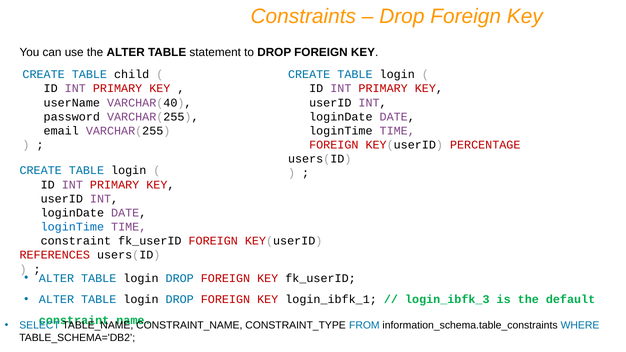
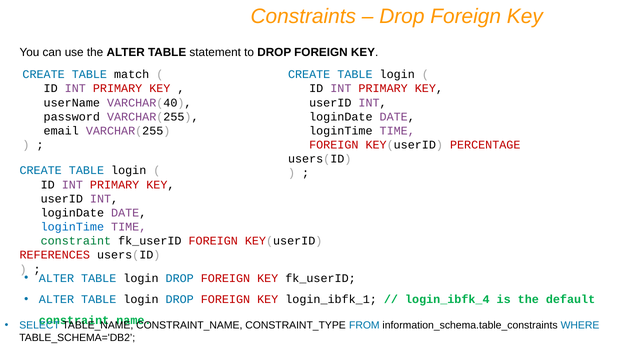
child: child -> match
constraint at (76, 241) colour: black -> green
login_ibfk_3: login_ibfk_3 -> login_ibfk_4
